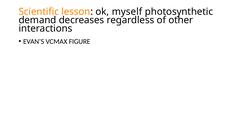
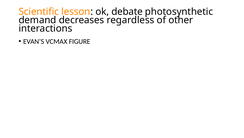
myself: myself -> debate
